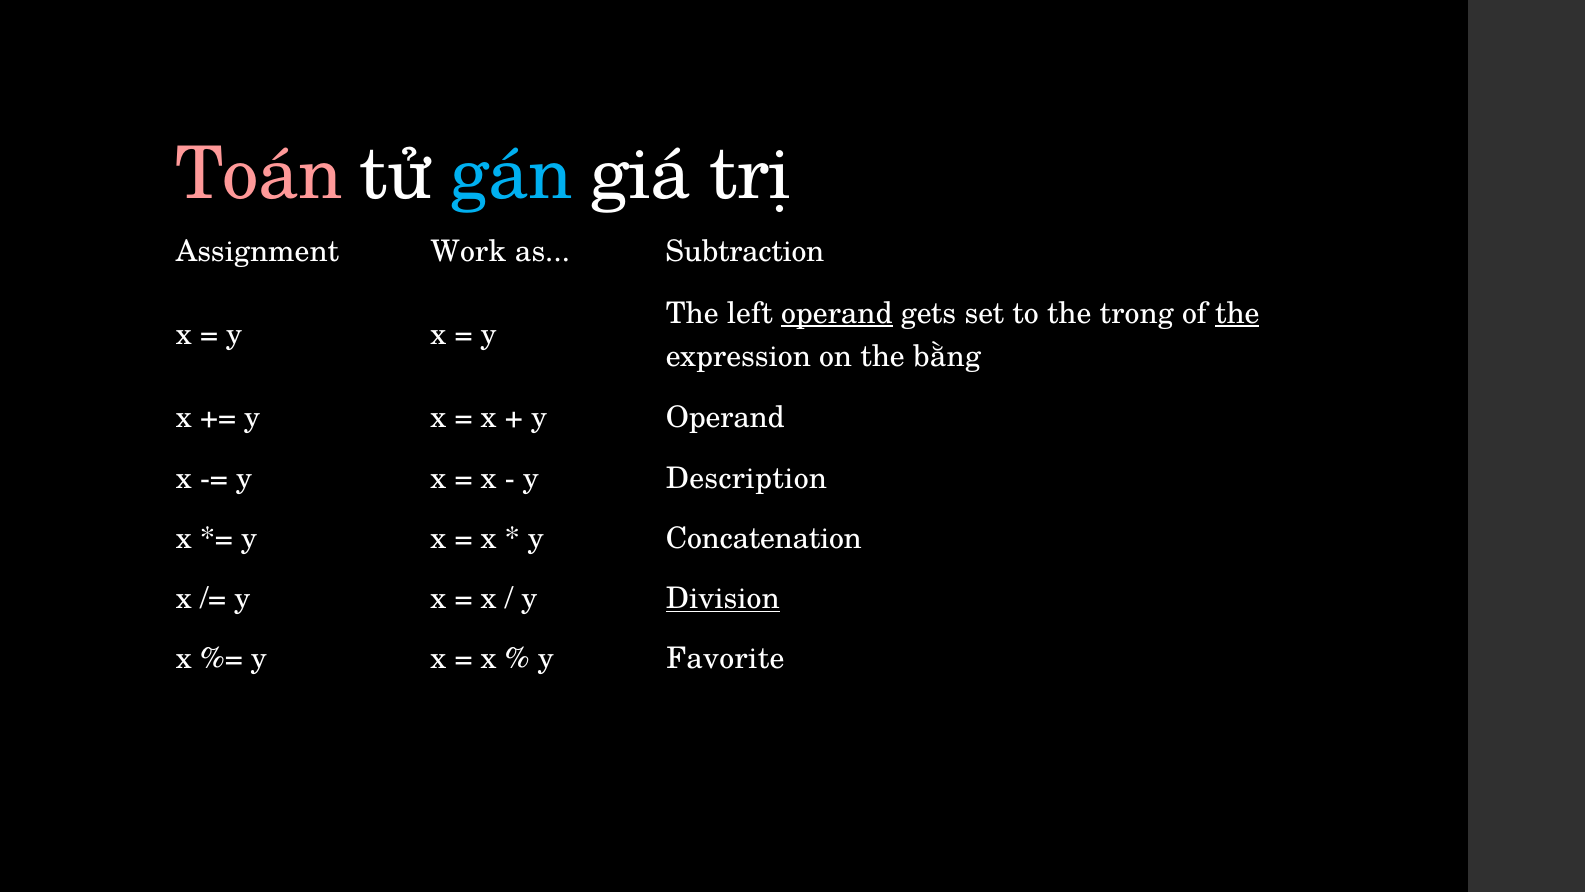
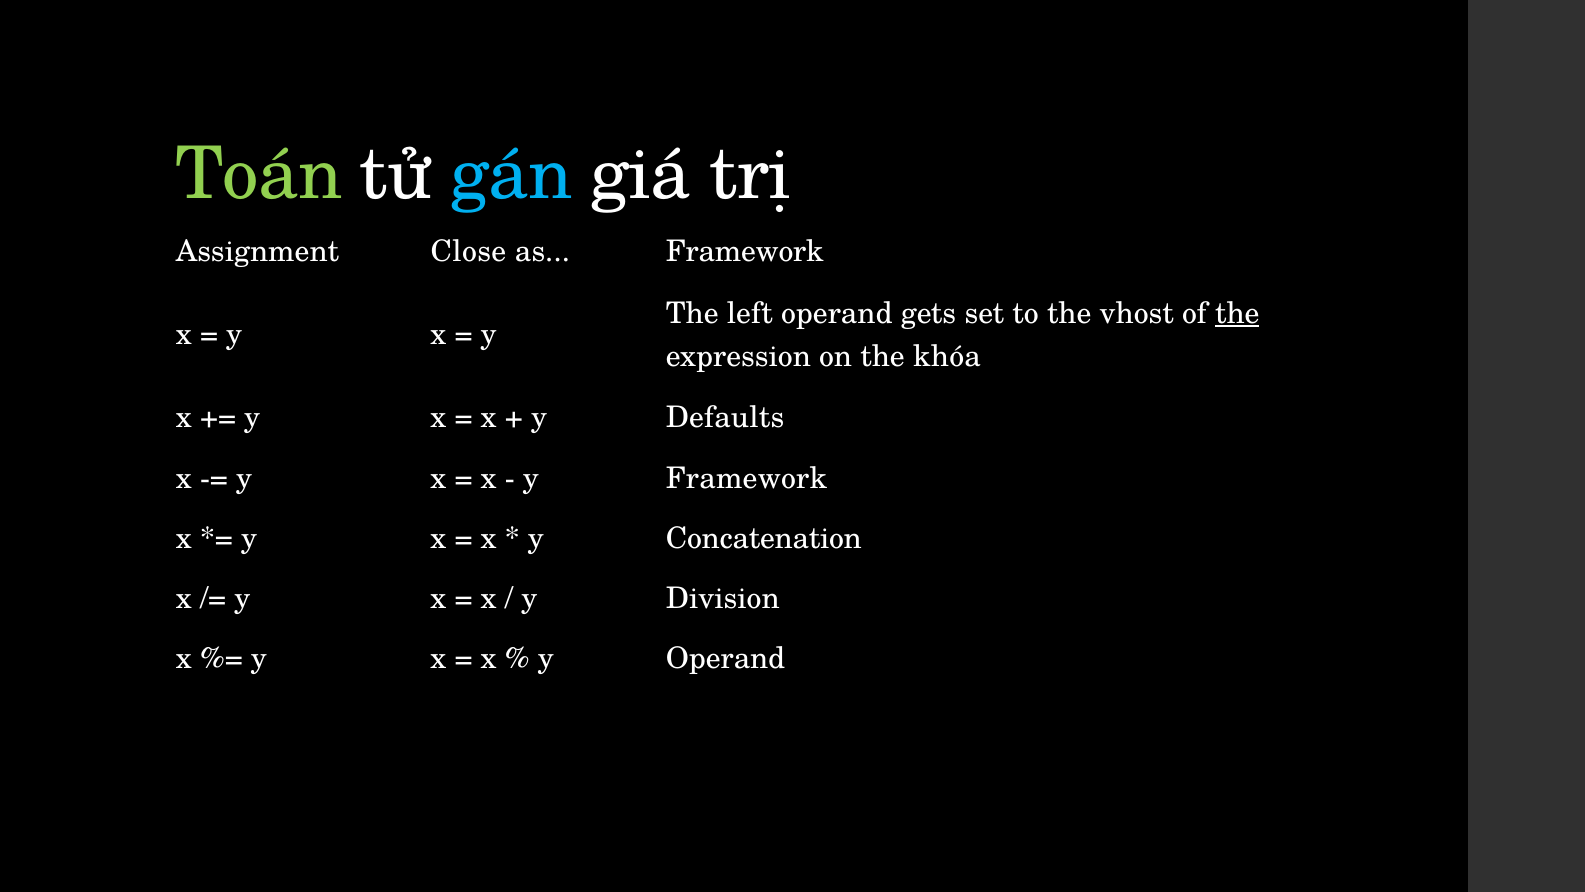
Toán colour: pink -> light green
Work: Work -> Close
as Subtraction: Subtraction -> Framework
operand at (837, 313) underline: present -> none
trong: trong -> vhost
bằng: bằng -> khóa
y Operand: Operand -> Defaults
y Description: Description -> Framework
Division underline: present -> none
y Favorite: Favorite -> Operand
